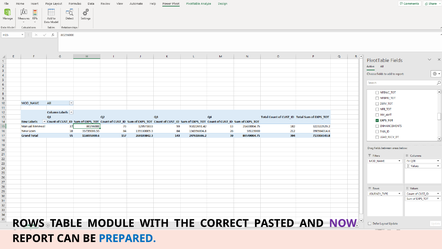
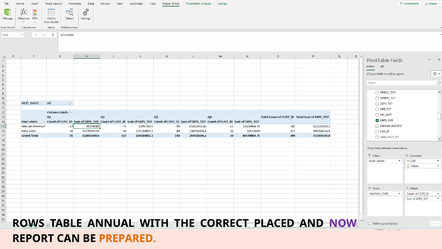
MODULE: MODULE -> ANNUAL
PASTED: PASTED -> PLACED
PREPARED colour: blue -> orange
